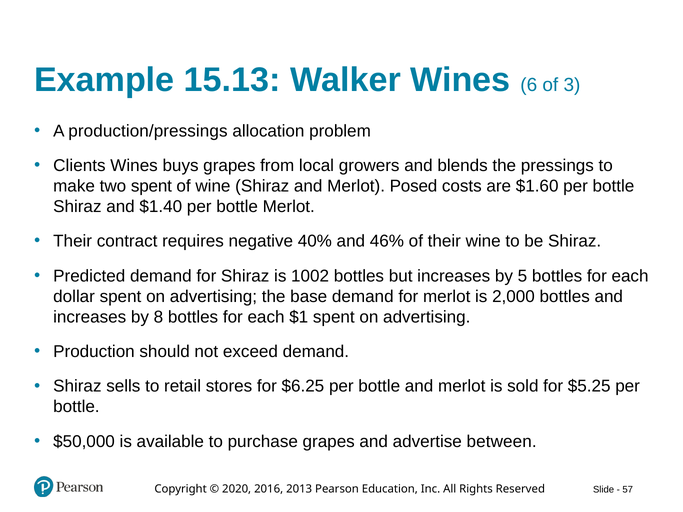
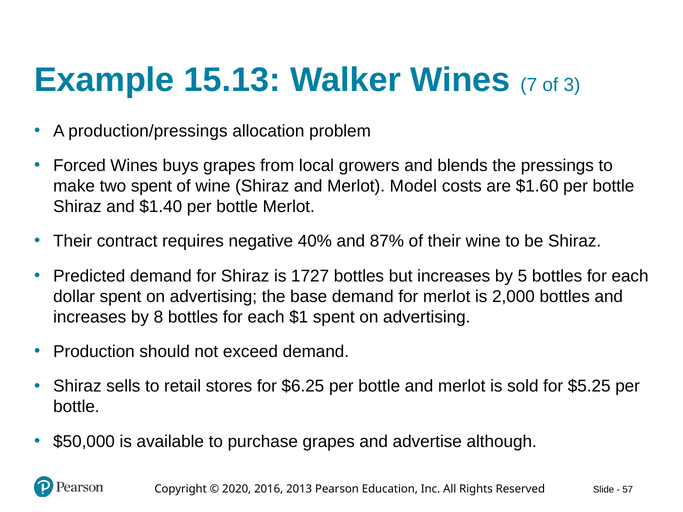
6: 6 -> 7
Clients: Clients -> Forced
Posed: Posed -> Model
46%: 46% -> 87%
1002: 1002 -> 1727
between: between -> although
